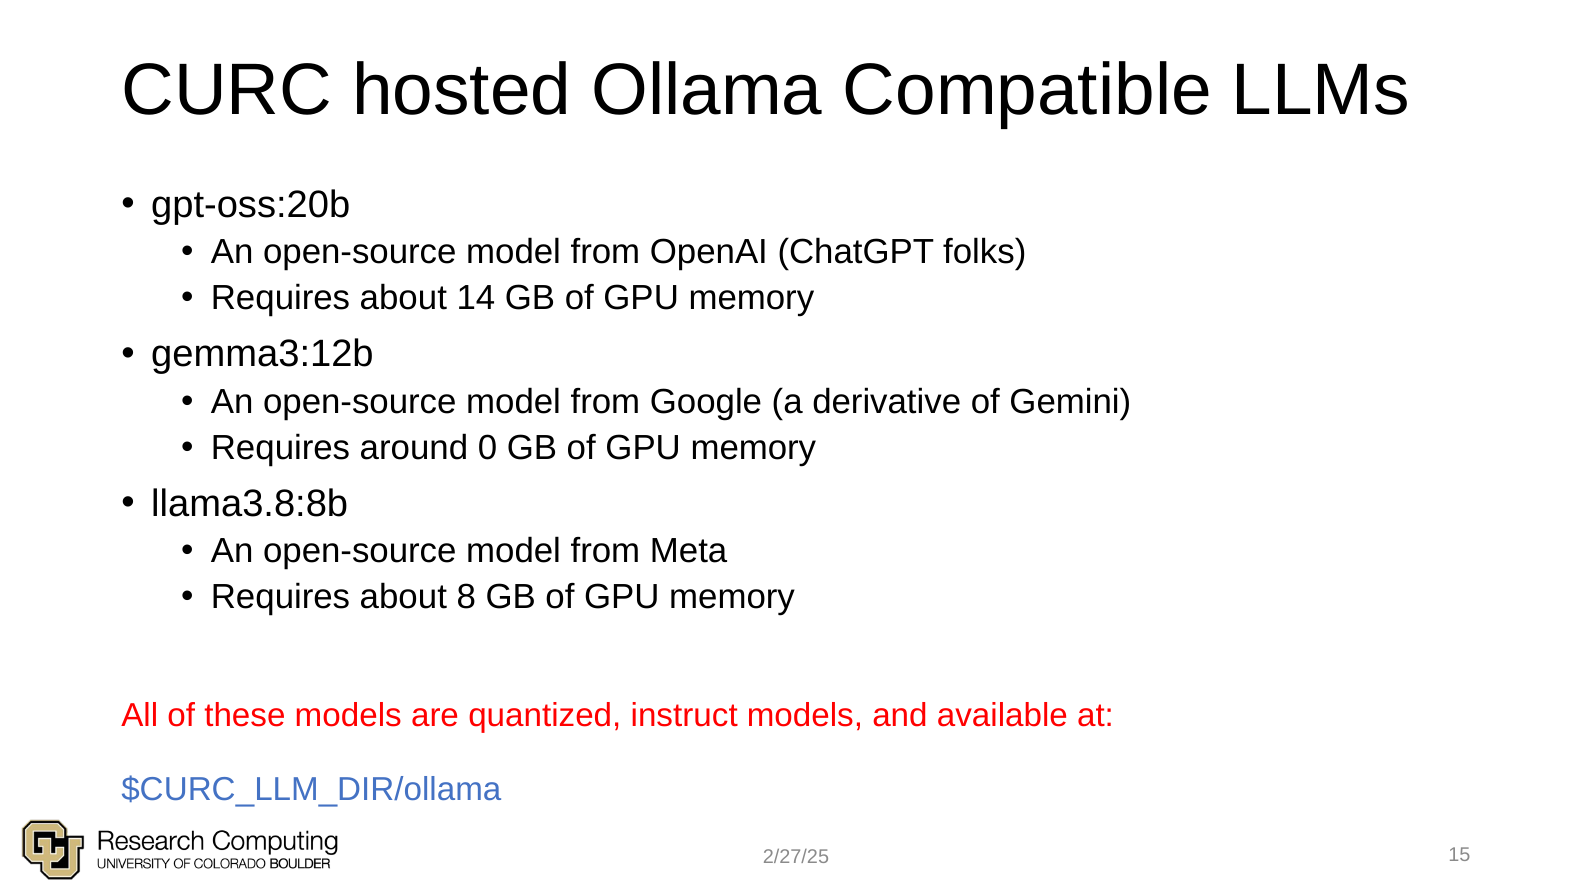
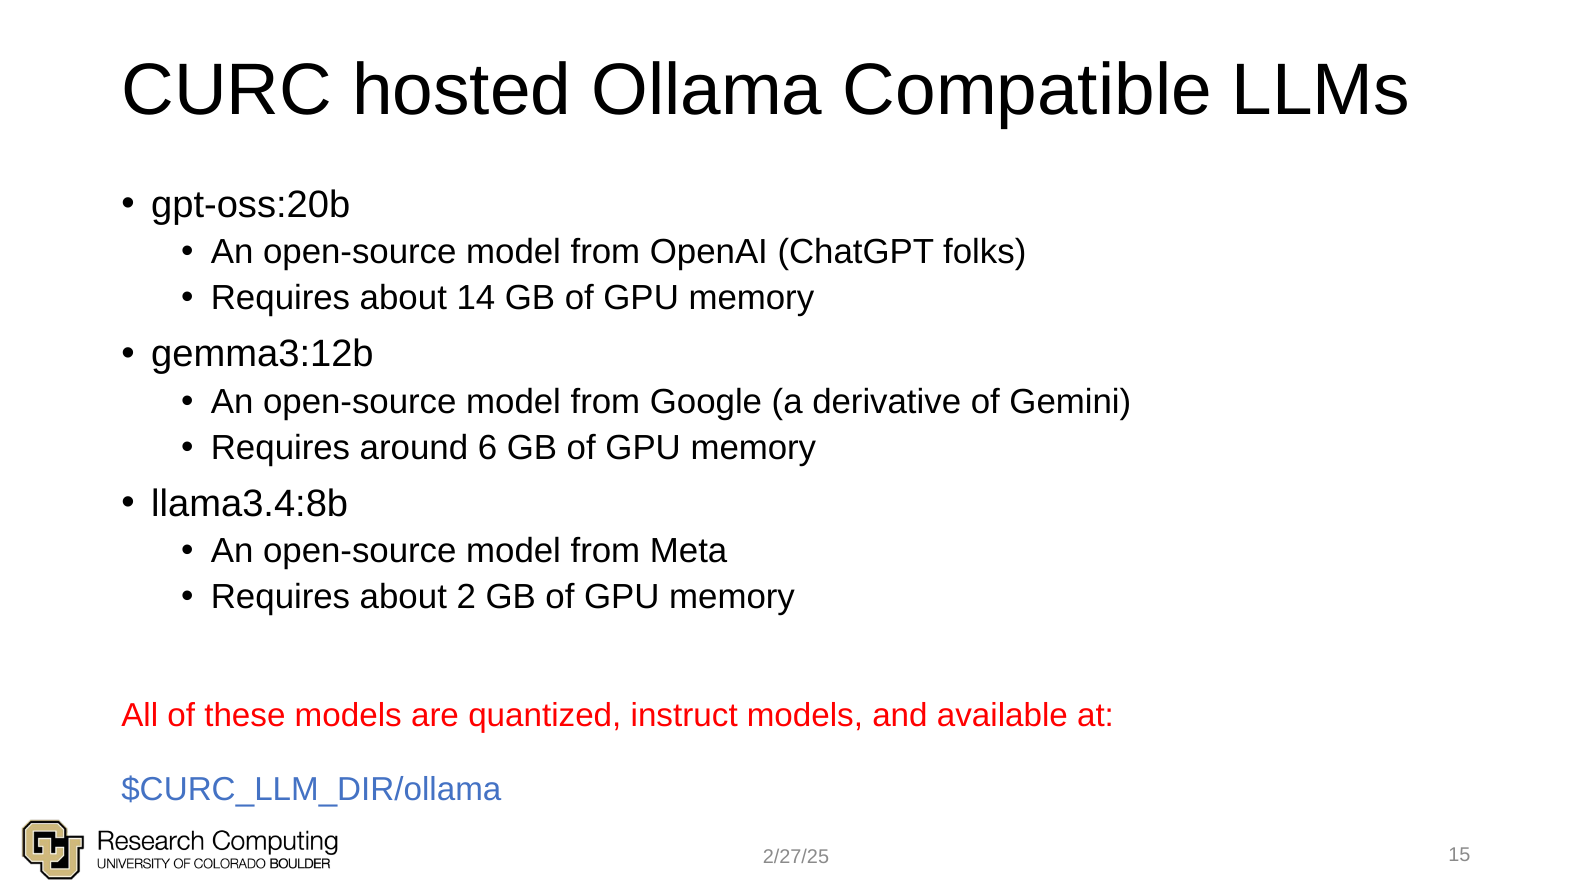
0: 0 -> 6
llama3.8:8b: llama3.8:8b -> llama3.4:8b
8: 8 -> 2
